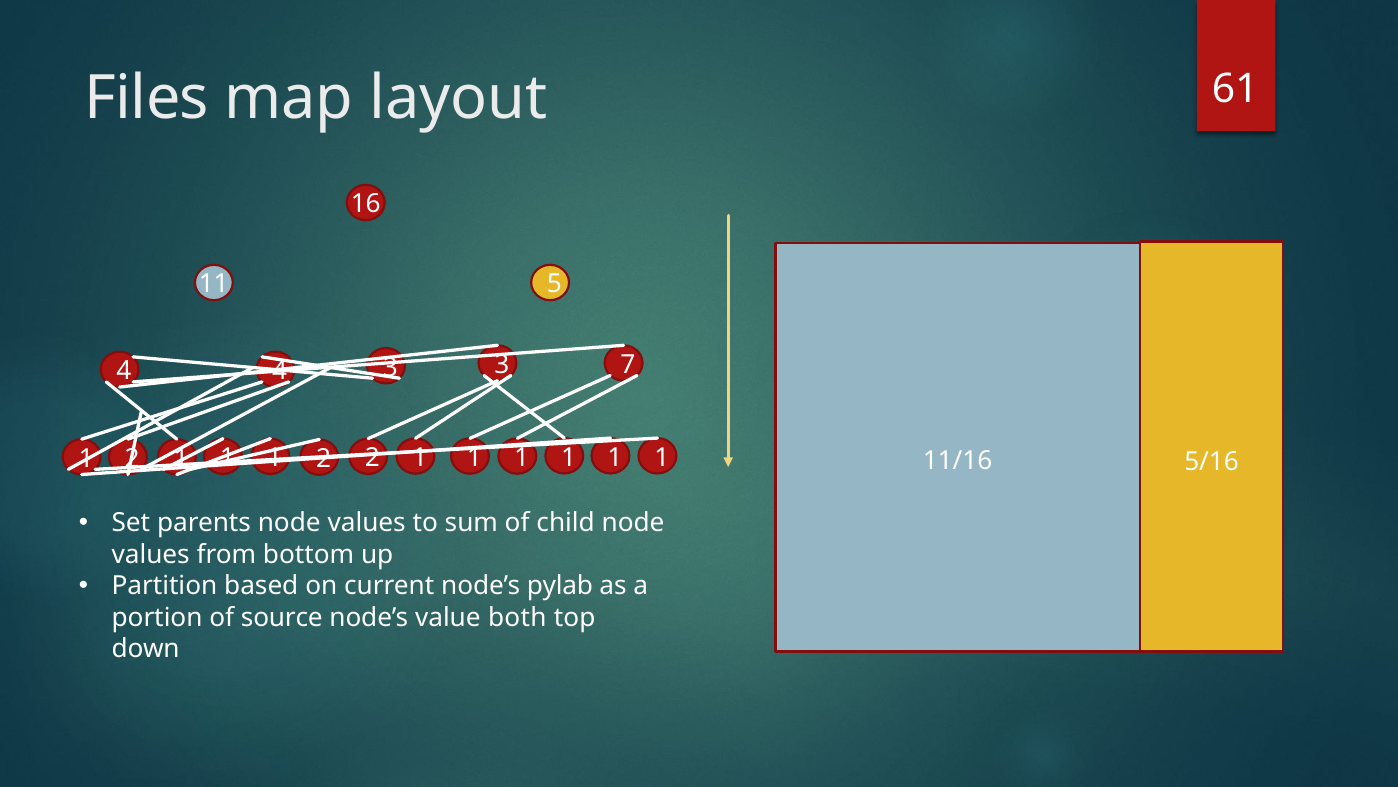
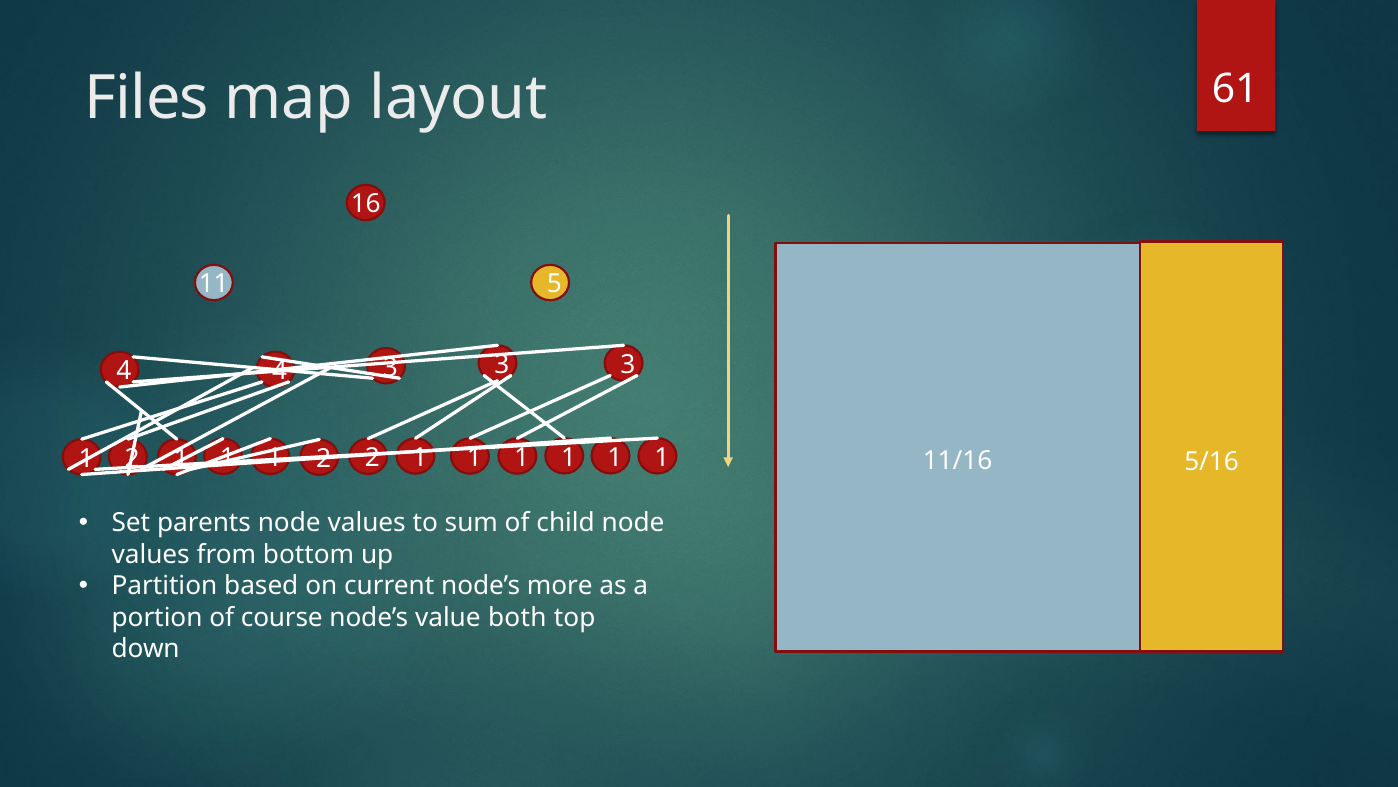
4 7: 7 -> 3
pylab: pylab -> more
source: source -> course
